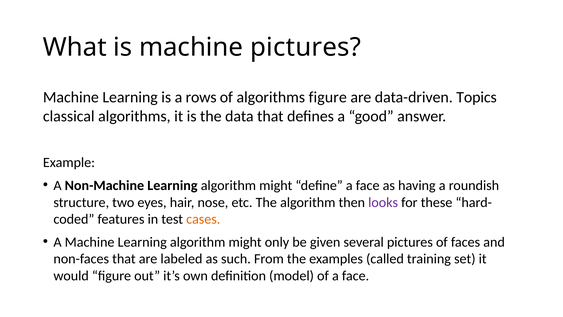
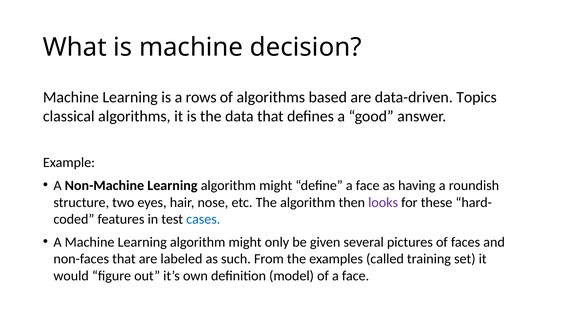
machine pictures: pictures -> decision
algorithms figure: figure -> based
cases colour: orange -> blue
